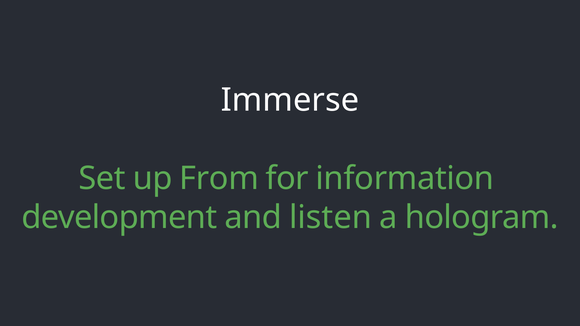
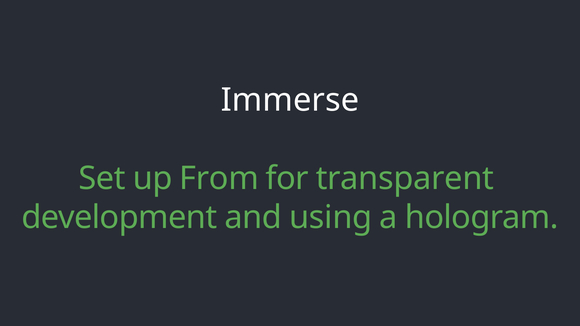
information: information -> transparent
listen: listen -> using
